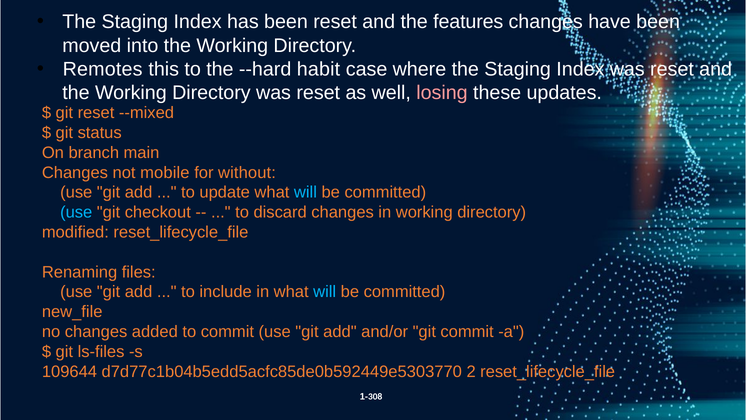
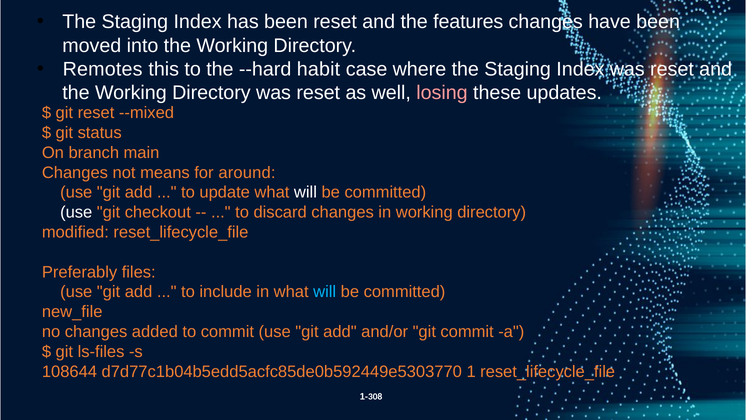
mobile: mobile -> means
without: without -> around
will at (305, 192) colour: light blue -> white
use at (76, 212) colour: light blue -> white
Renaming: Renaming -> Preferably
109644: 109644 -> 108644
2: 2 -> 1
